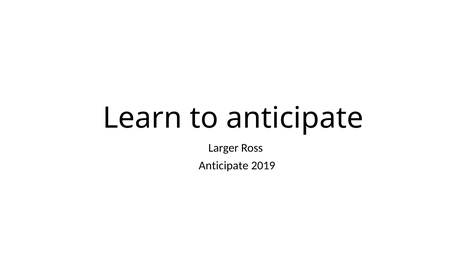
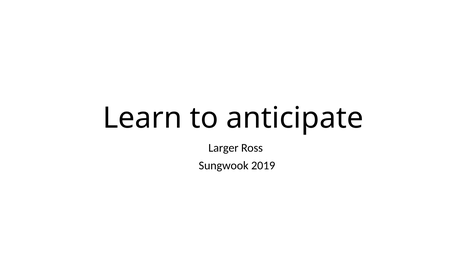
Anticipate at (224, 166): Anticipate -> Sungwook
